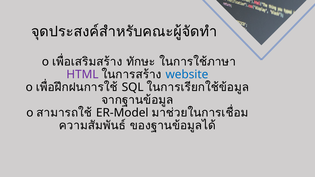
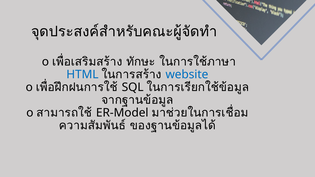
HTML colour: purple -> blue
